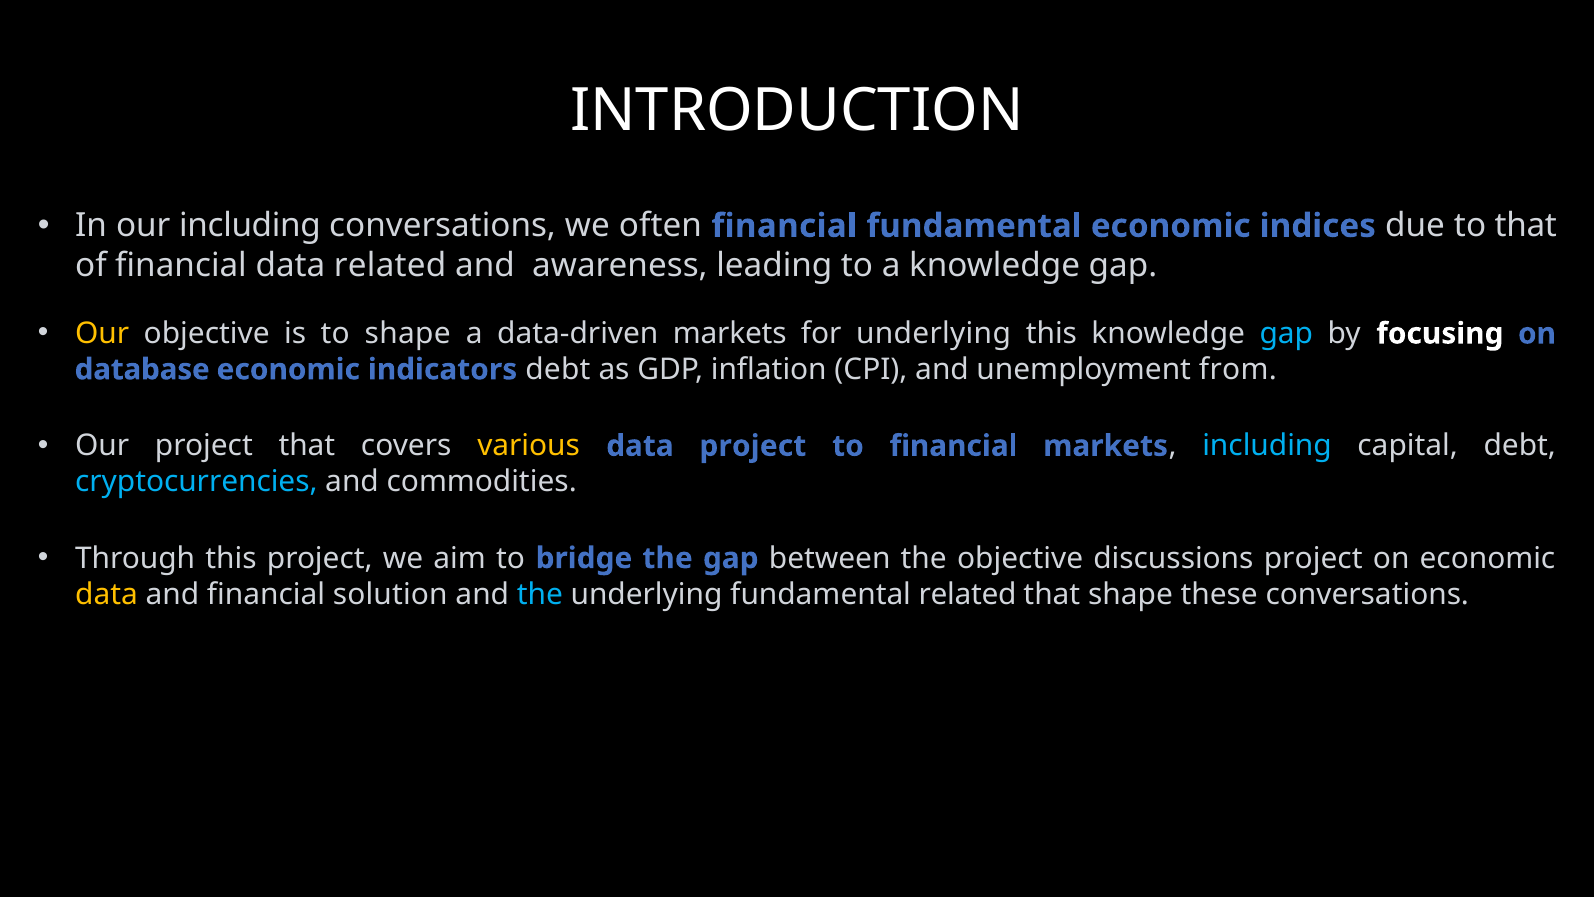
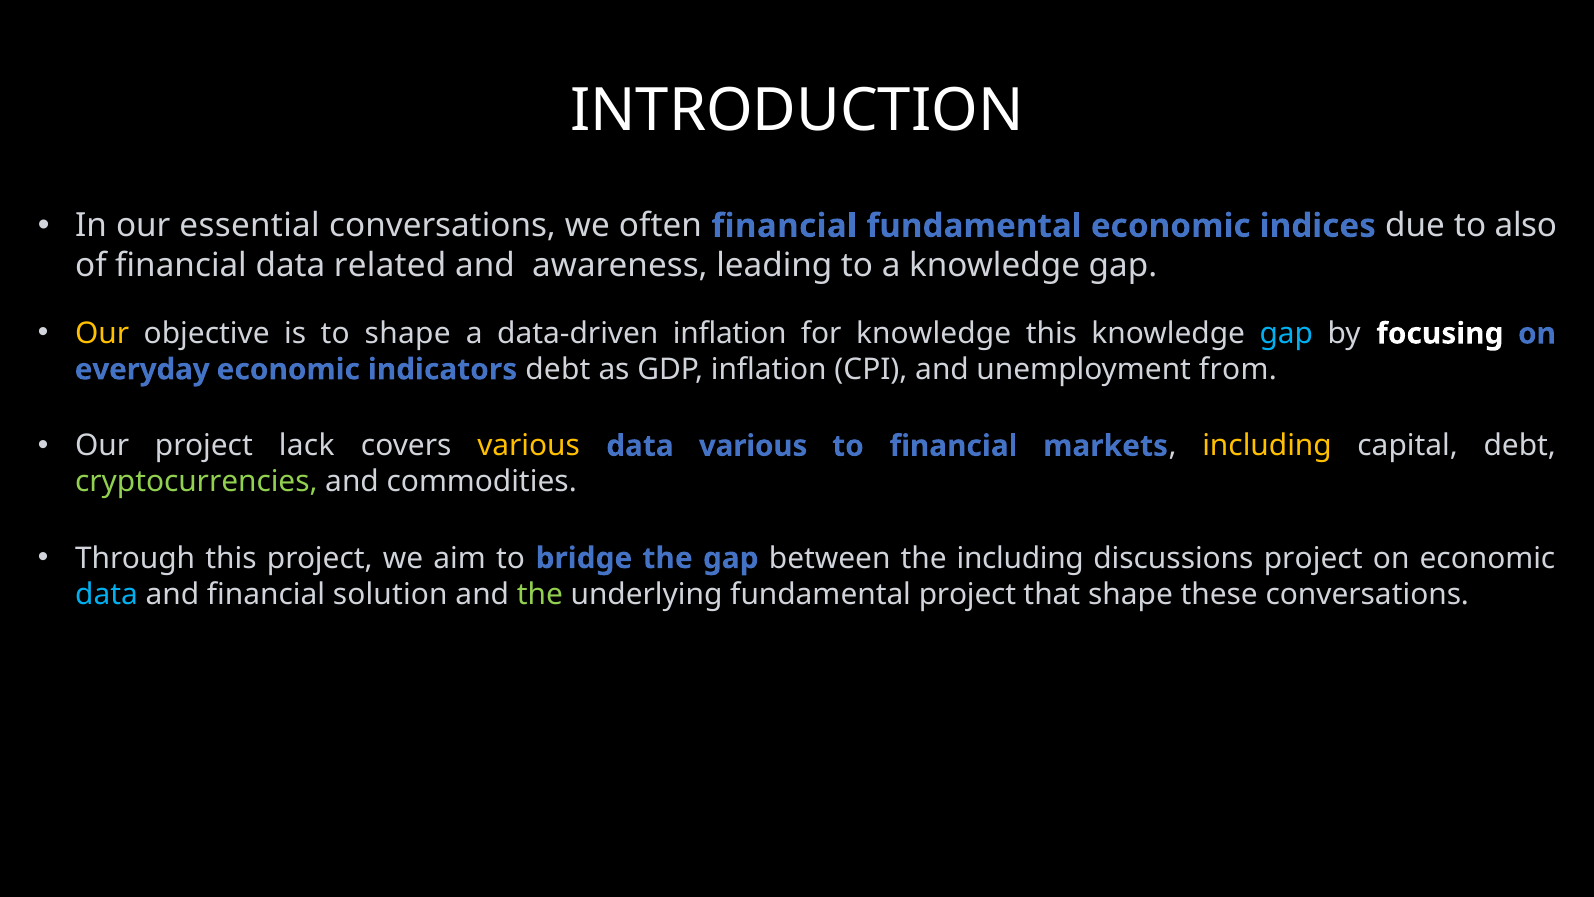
our including: including -> essential
to that: that -> also
data-driven markets: markets -> inflation
for underlying: underlying -> knowledge
database: database -> everyday
project that: that -> lack
data project: project -> various
including at (1267, 446) colour: light blue -> yellow
cryptocurrencies colour: light blue -> light green
the objective: objective -> including
data at (106, 594) colour: yellow -> light blue
the at (540, 594) colour: light blue -> light green
fundamental related: related -> project
